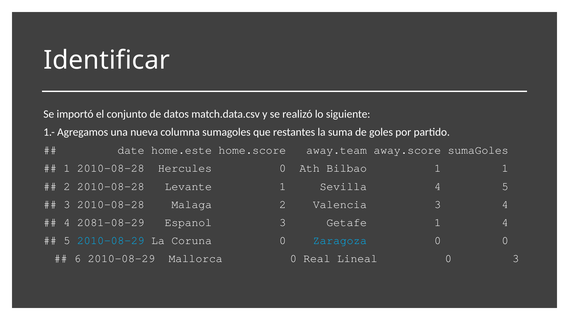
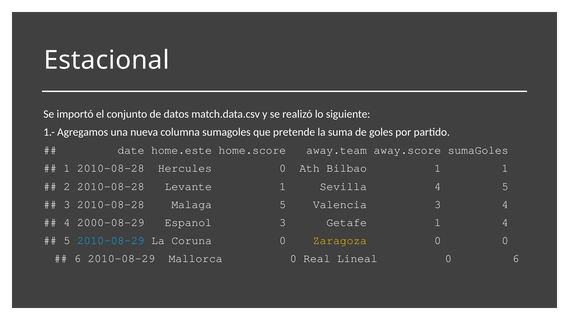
Identificar: Identificar -> Estacional
restantes: restantes -> pretende
Malaga 2: 2 -> 5
2081-08-29: 2081-08-29 -> 2000-08-29
Zaragoza colour: light blue -> yellow
0 3: 3 -> 6
